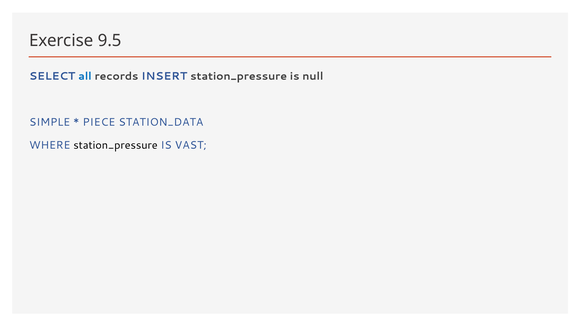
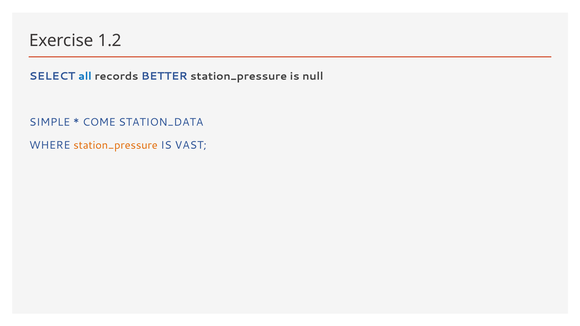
9.5: 9.5 -> 1.2
INSERT: INSERT -> BETTER
PIECE: PIECE -> COME
station_pressure at (116, 145) colour: black -> orange
